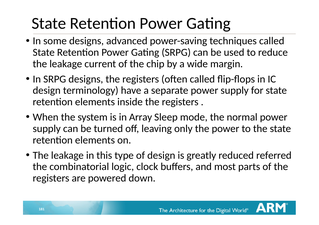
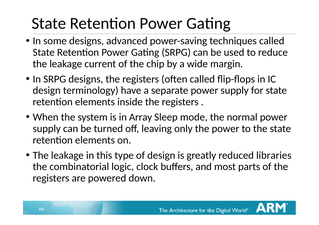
referred: referred -> libraries
